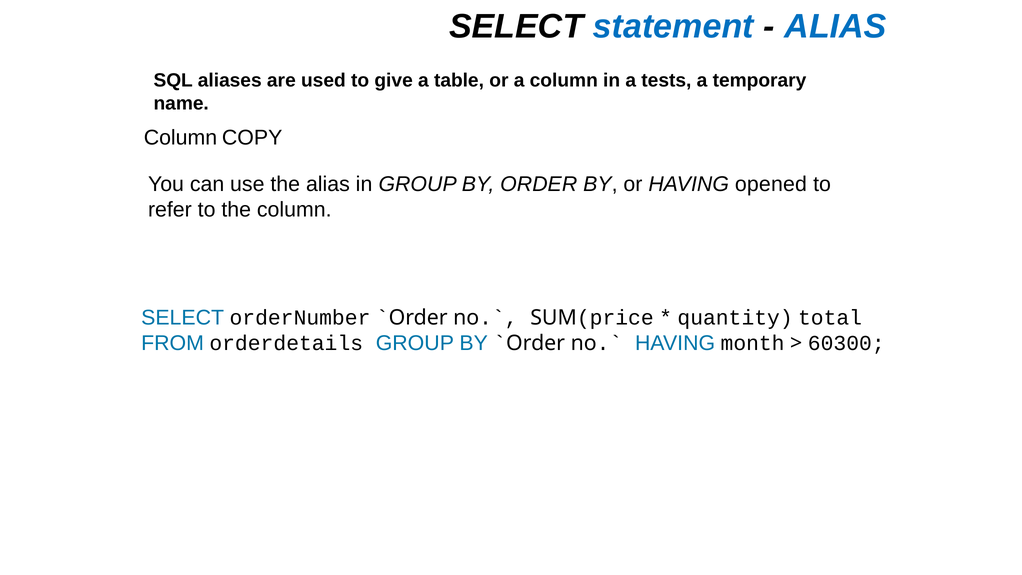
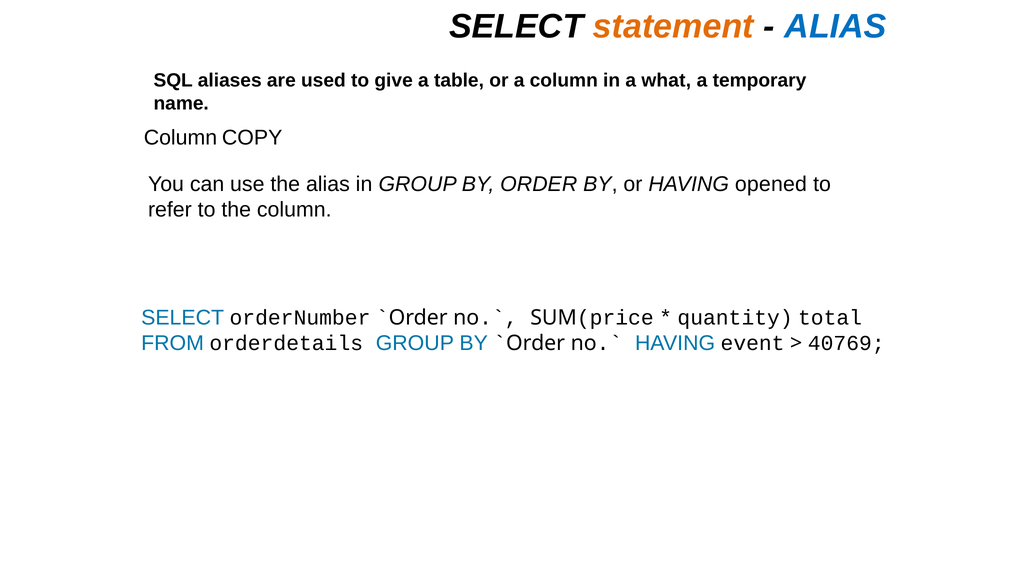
statement colour: blue -> orange
tests: tests -> what
month: month -> event
60300: 60300 -> 40769
